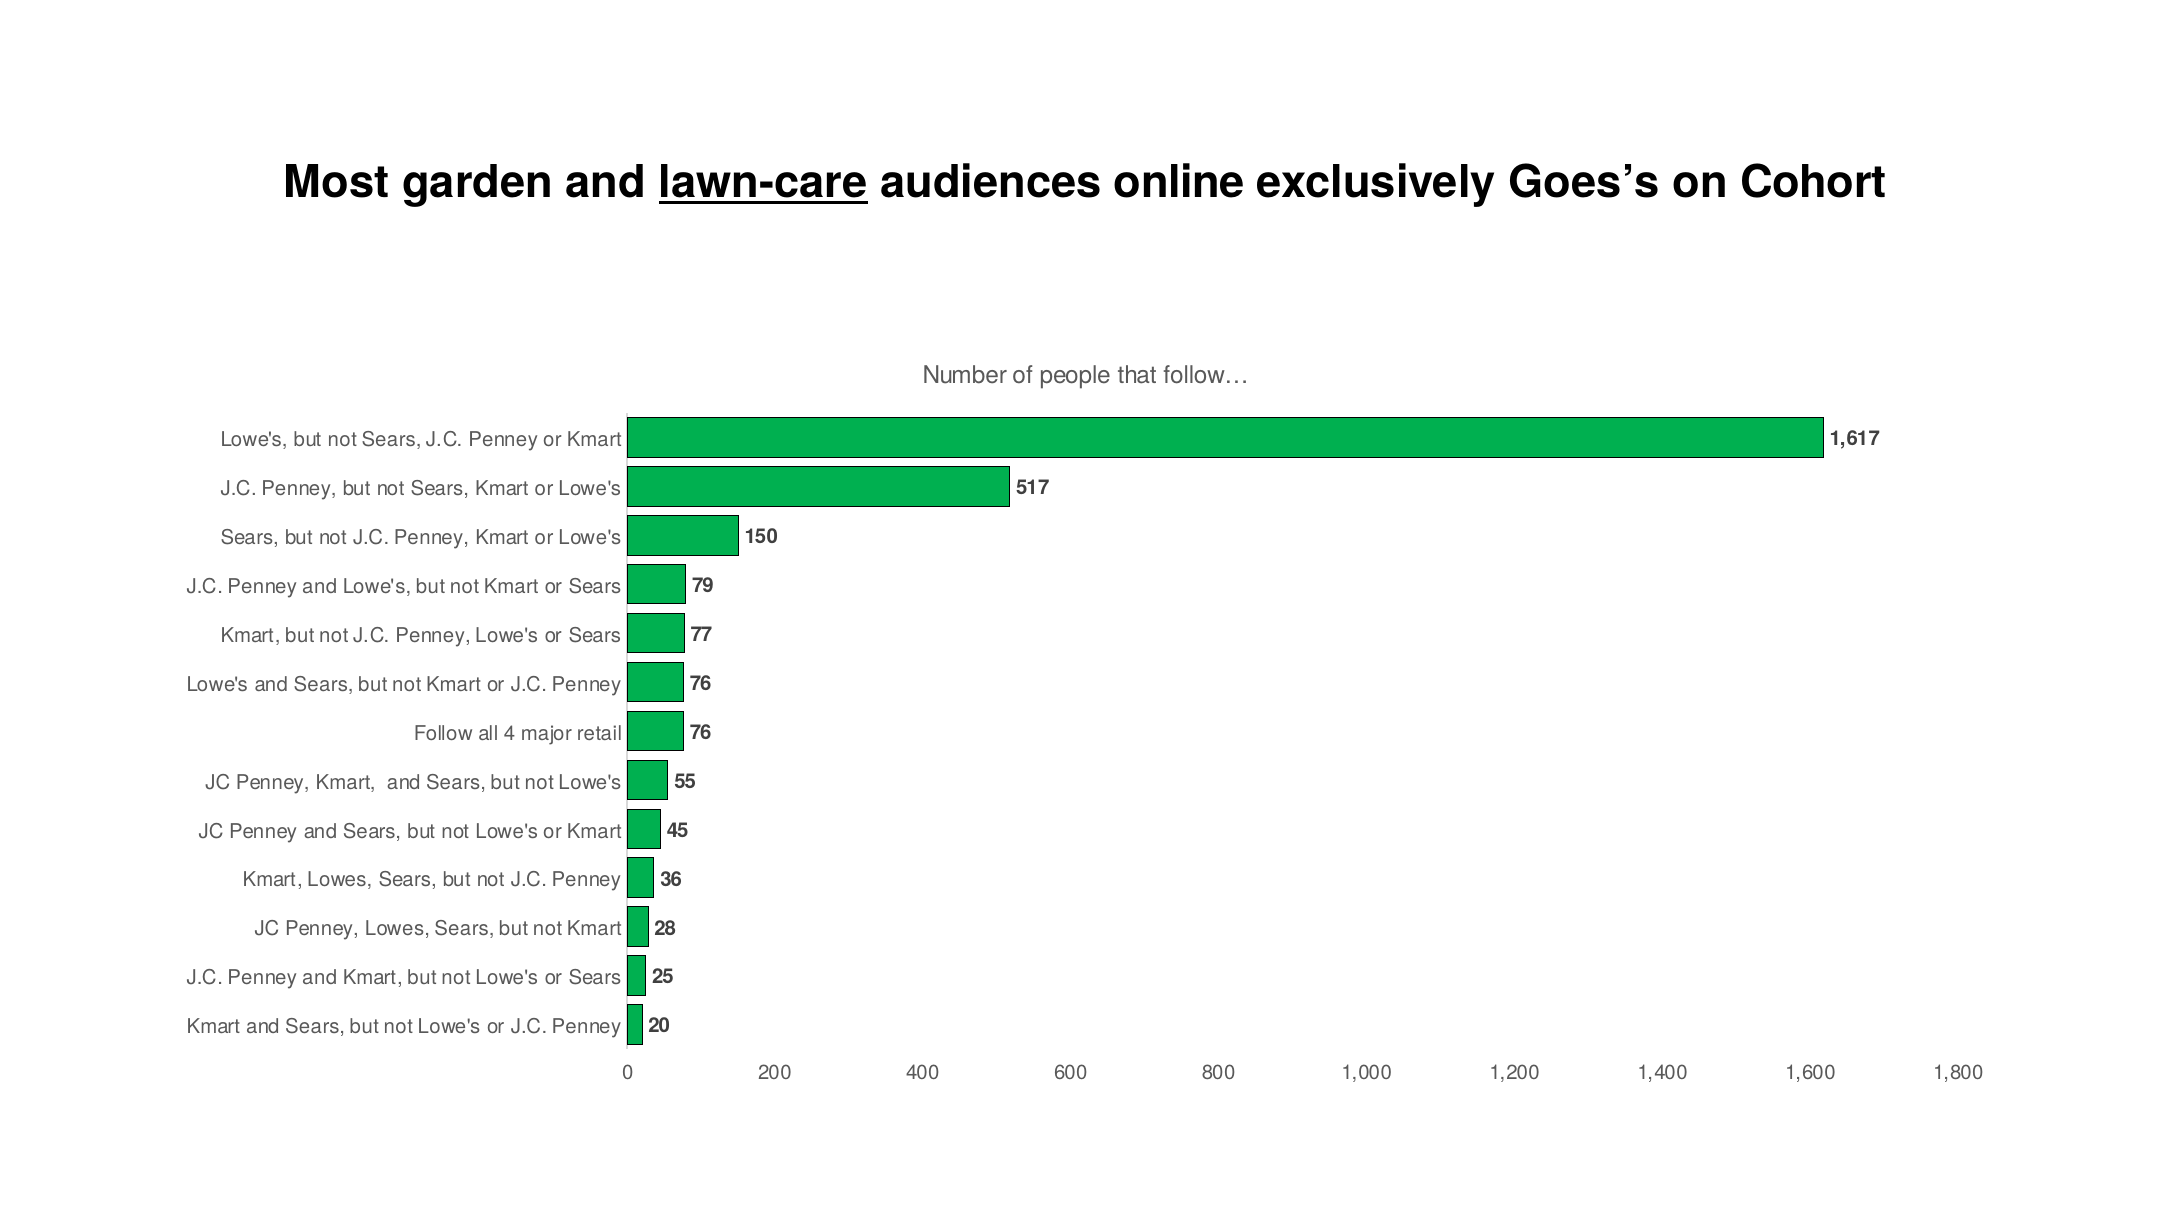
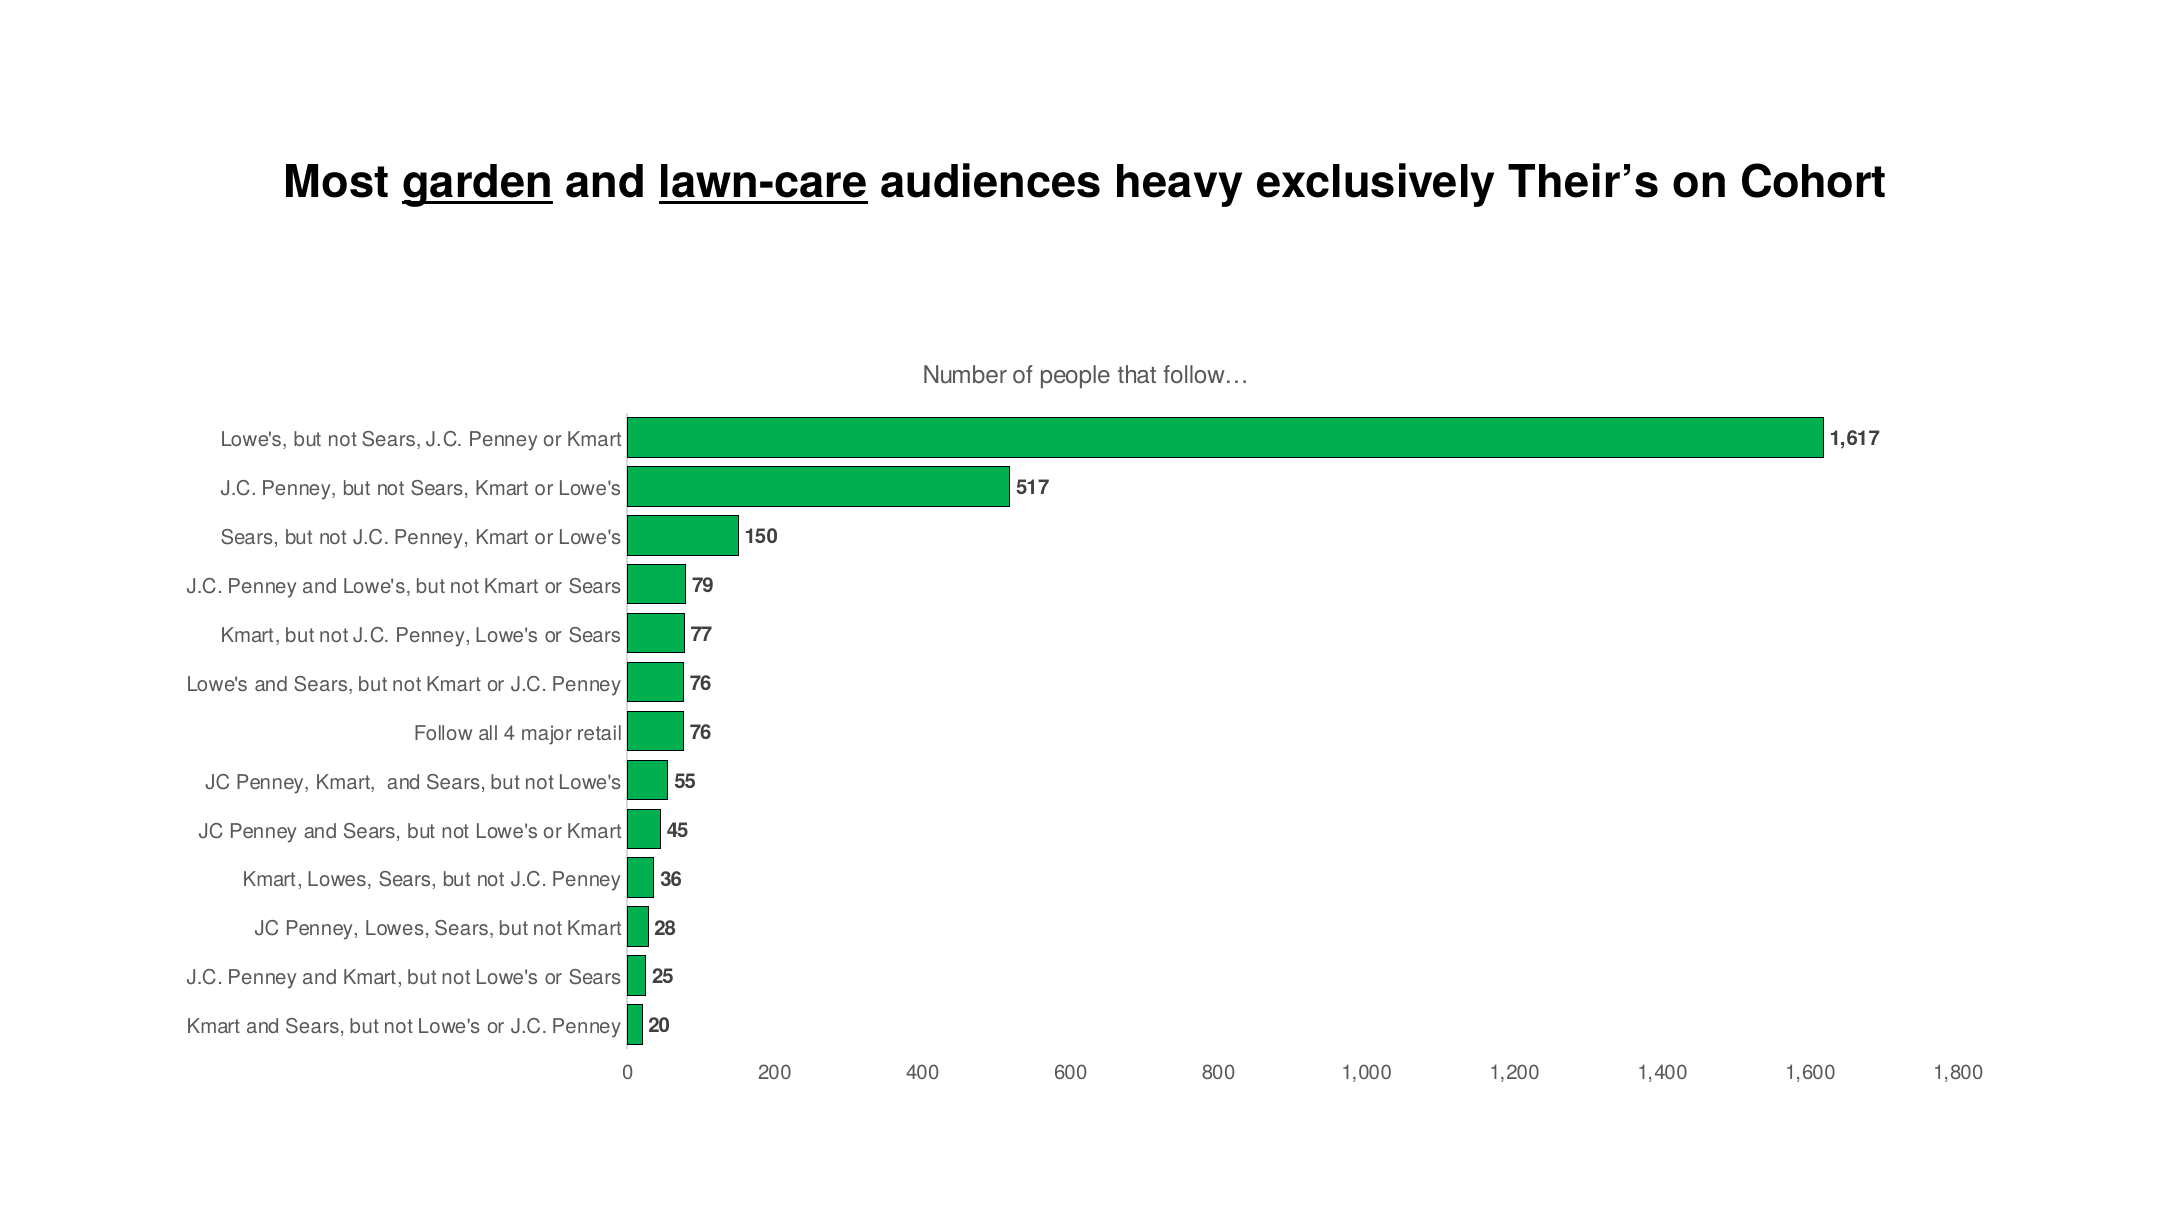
garden underline: none -> present
online: online -> heavy
Goes’s: Goes’s -> Their’s
